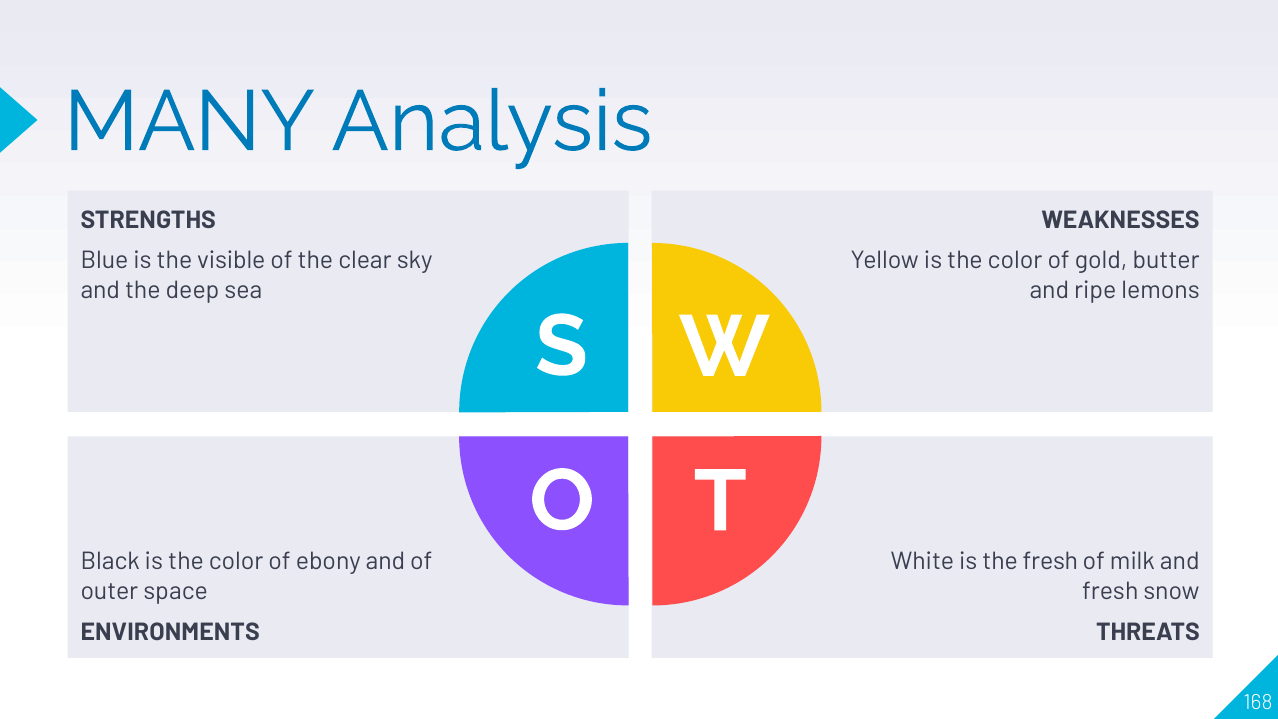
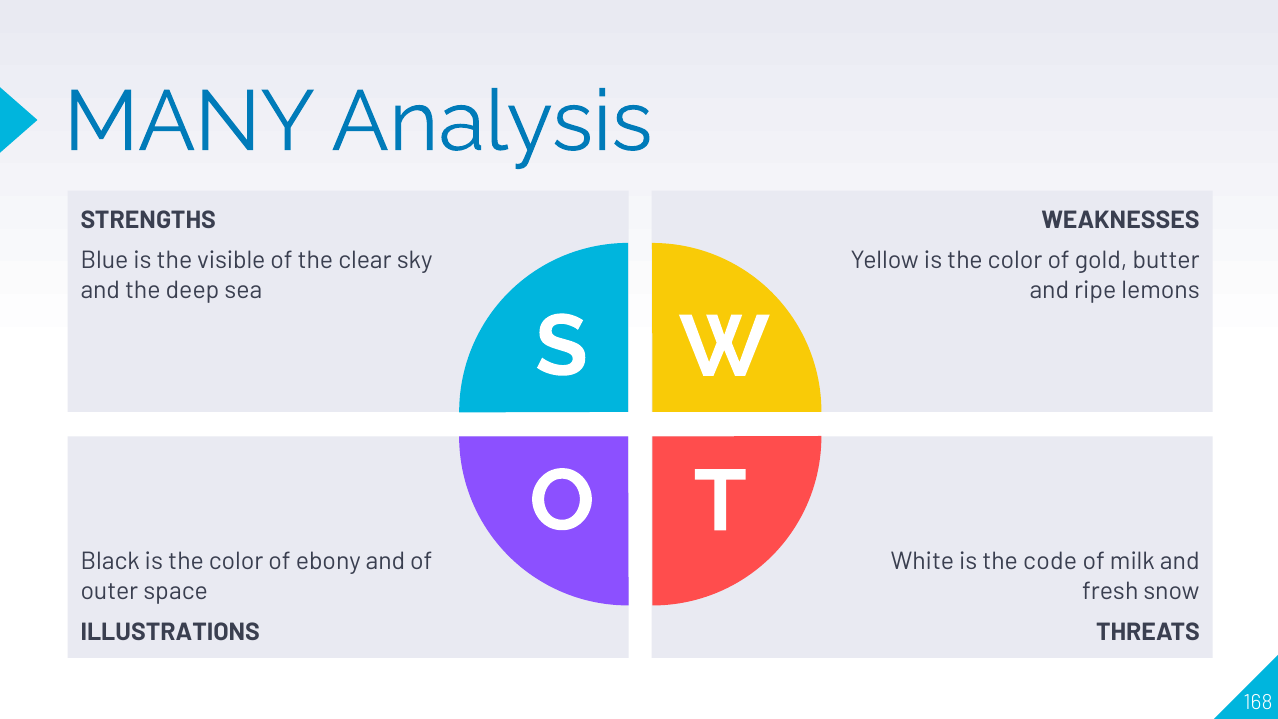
the fresh: fresh -> code
ENVIRONMENTS: ENVIRONMENTS -> ILLUSTRATIONS
